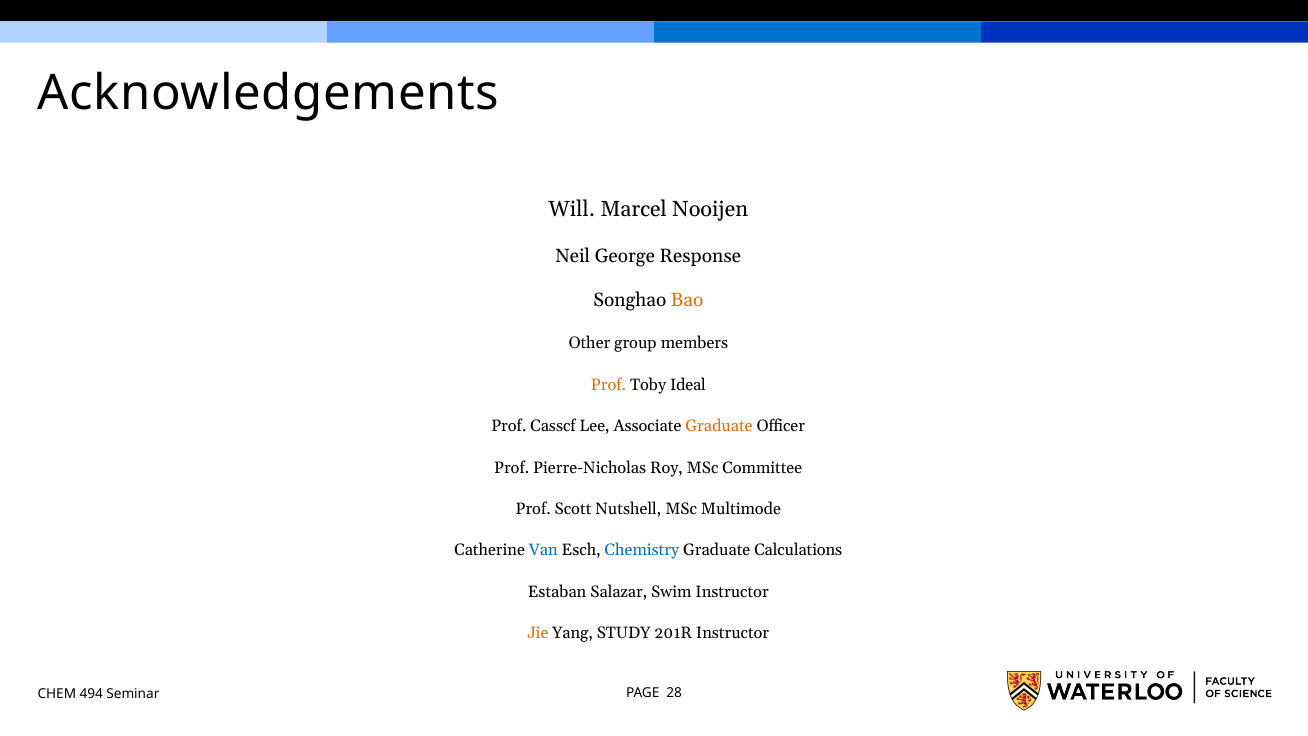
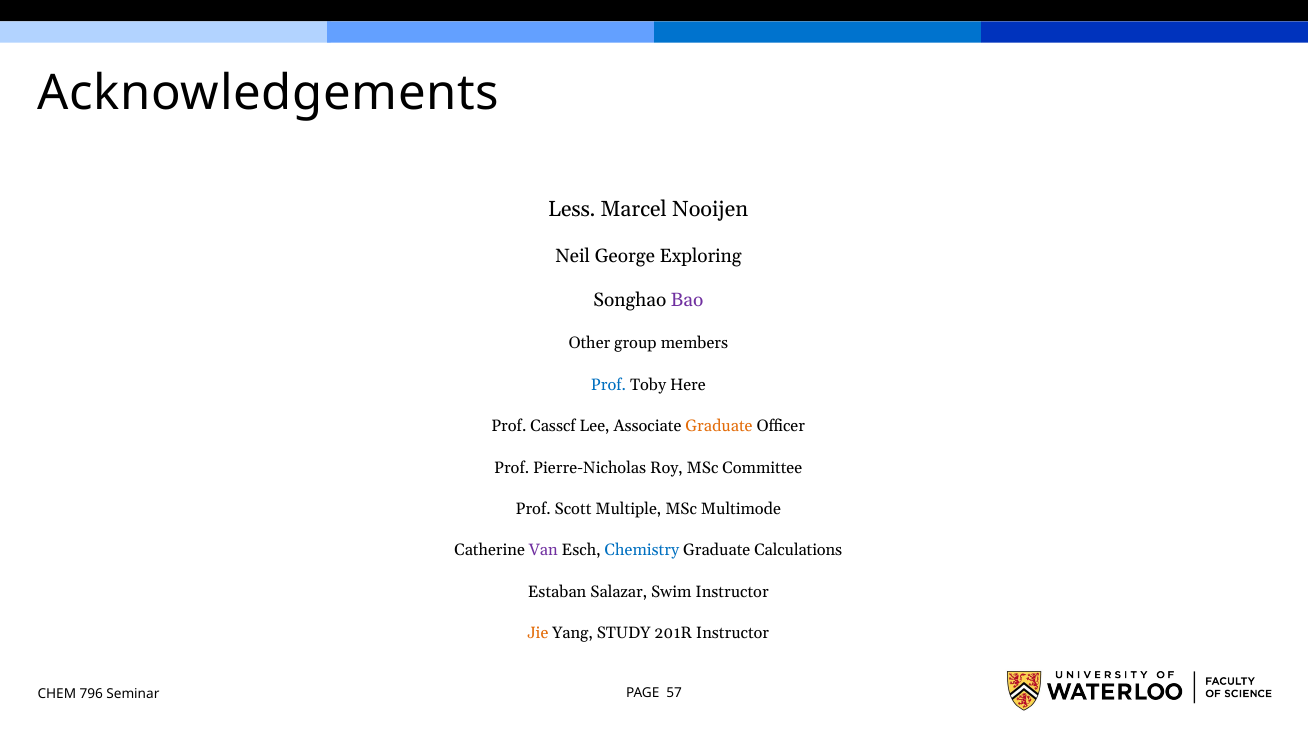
Will: Will -> Less
Response: Response -> Exploring
Bao colour: orange -> purple
Prof at (609, 385) colour: orange -> blue
Ideal: Ideal -> Here
Nutshell: Nutshell -> Multiple
Van colour: blue -> purple
28: 28 -> 57
494: 494 -> 796
